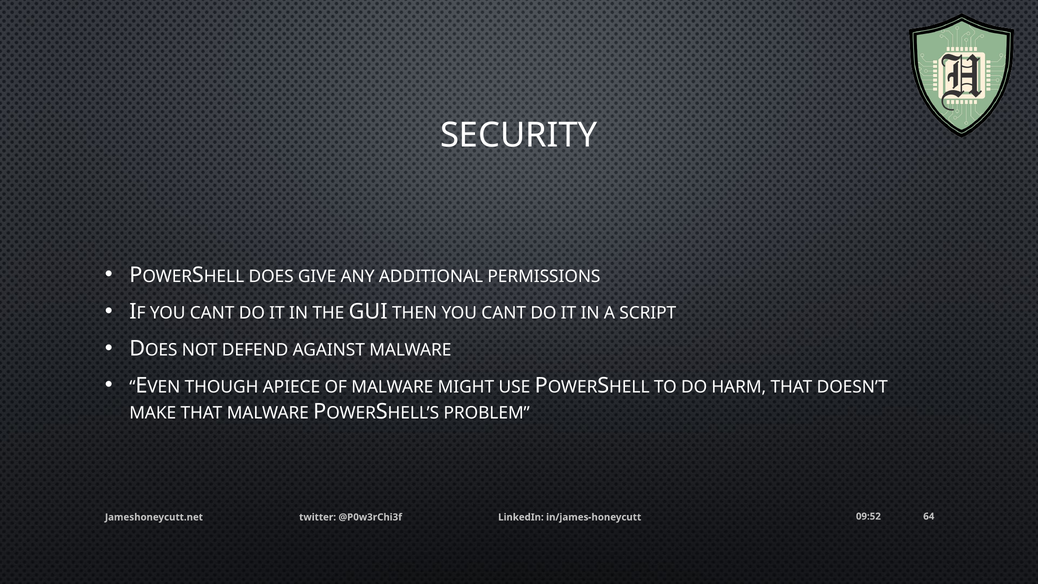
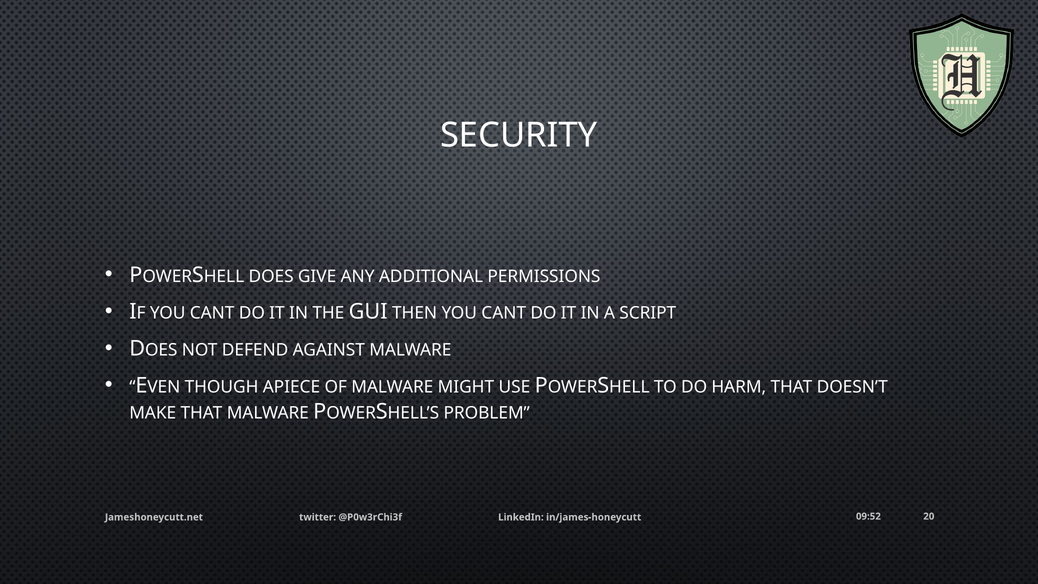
64: 64 -> 20
